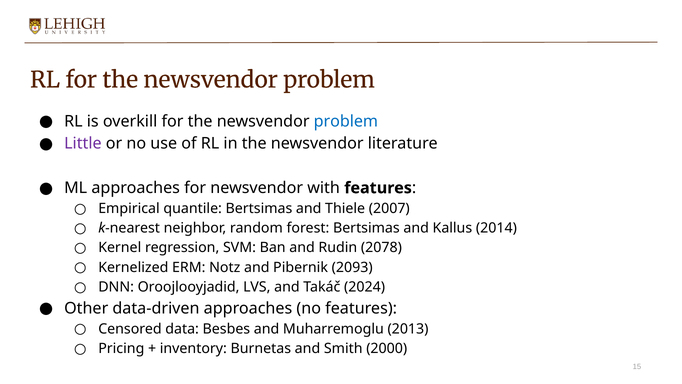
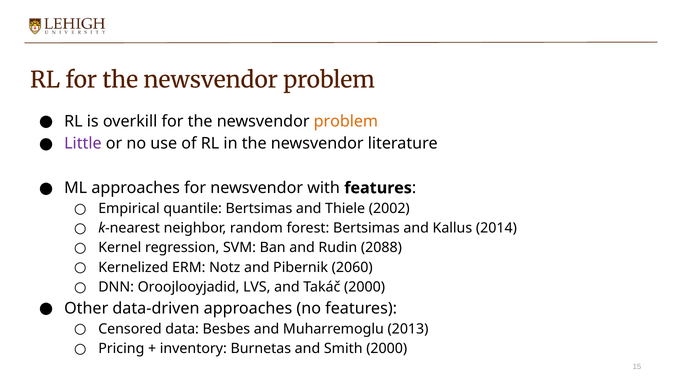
problem at (346, 121) colour: blue -> orange
2007: 2007 -> 2002
2078: 2078 -> 2088
2093: 2093 -> 2060
Takáč 2024: 2024 -> 2000
